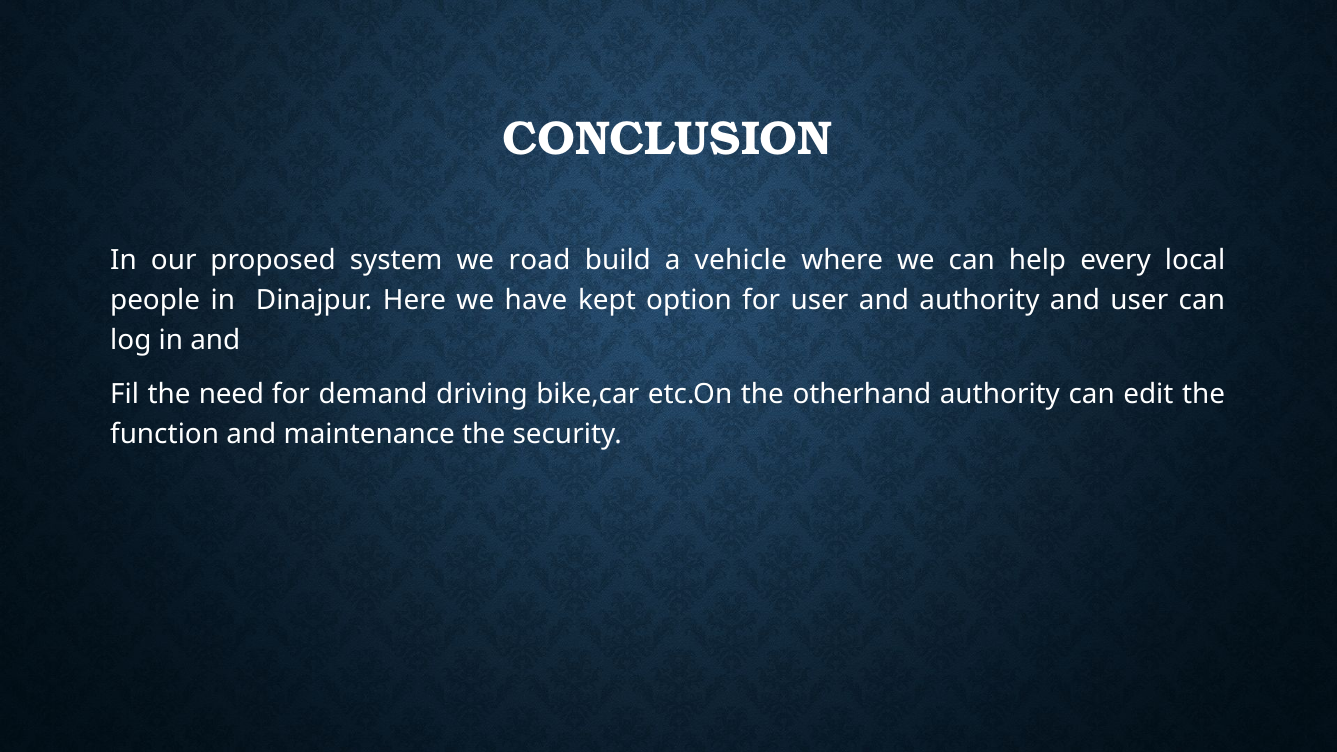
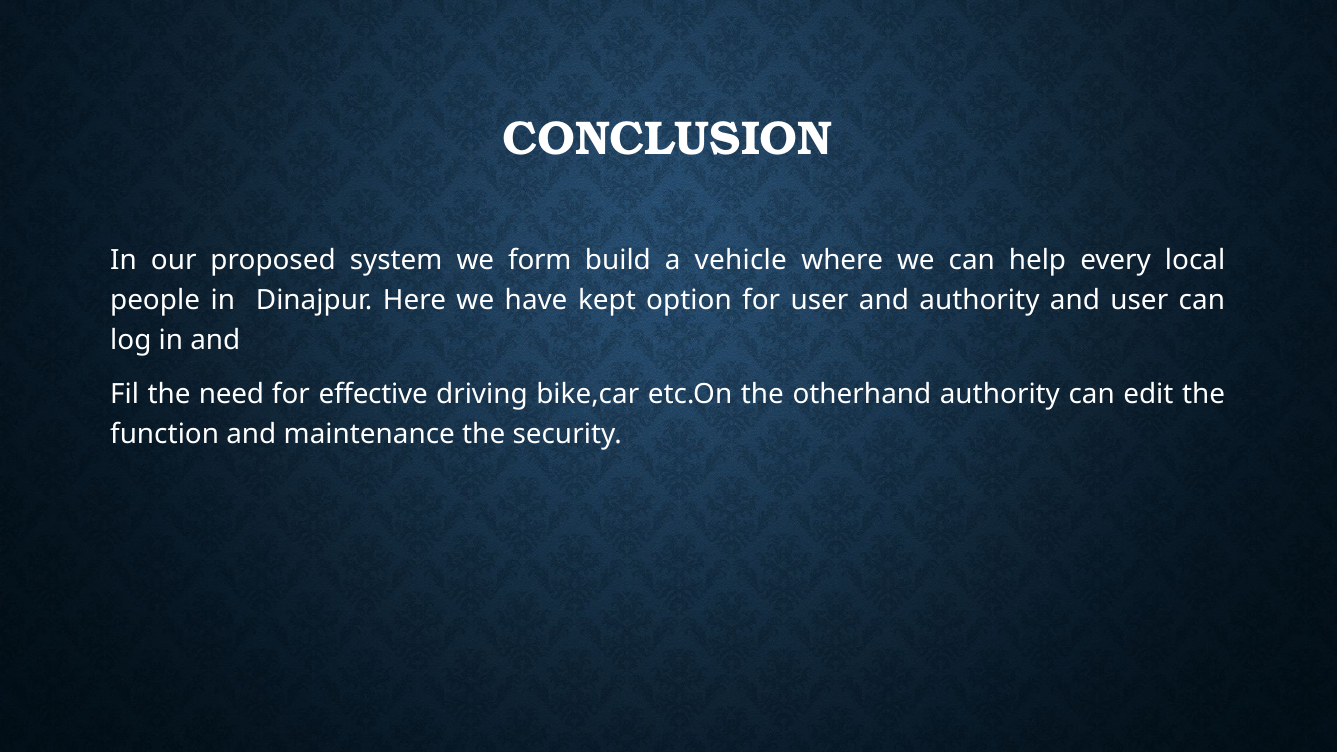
road: road -> form
demand: demand -> effective
